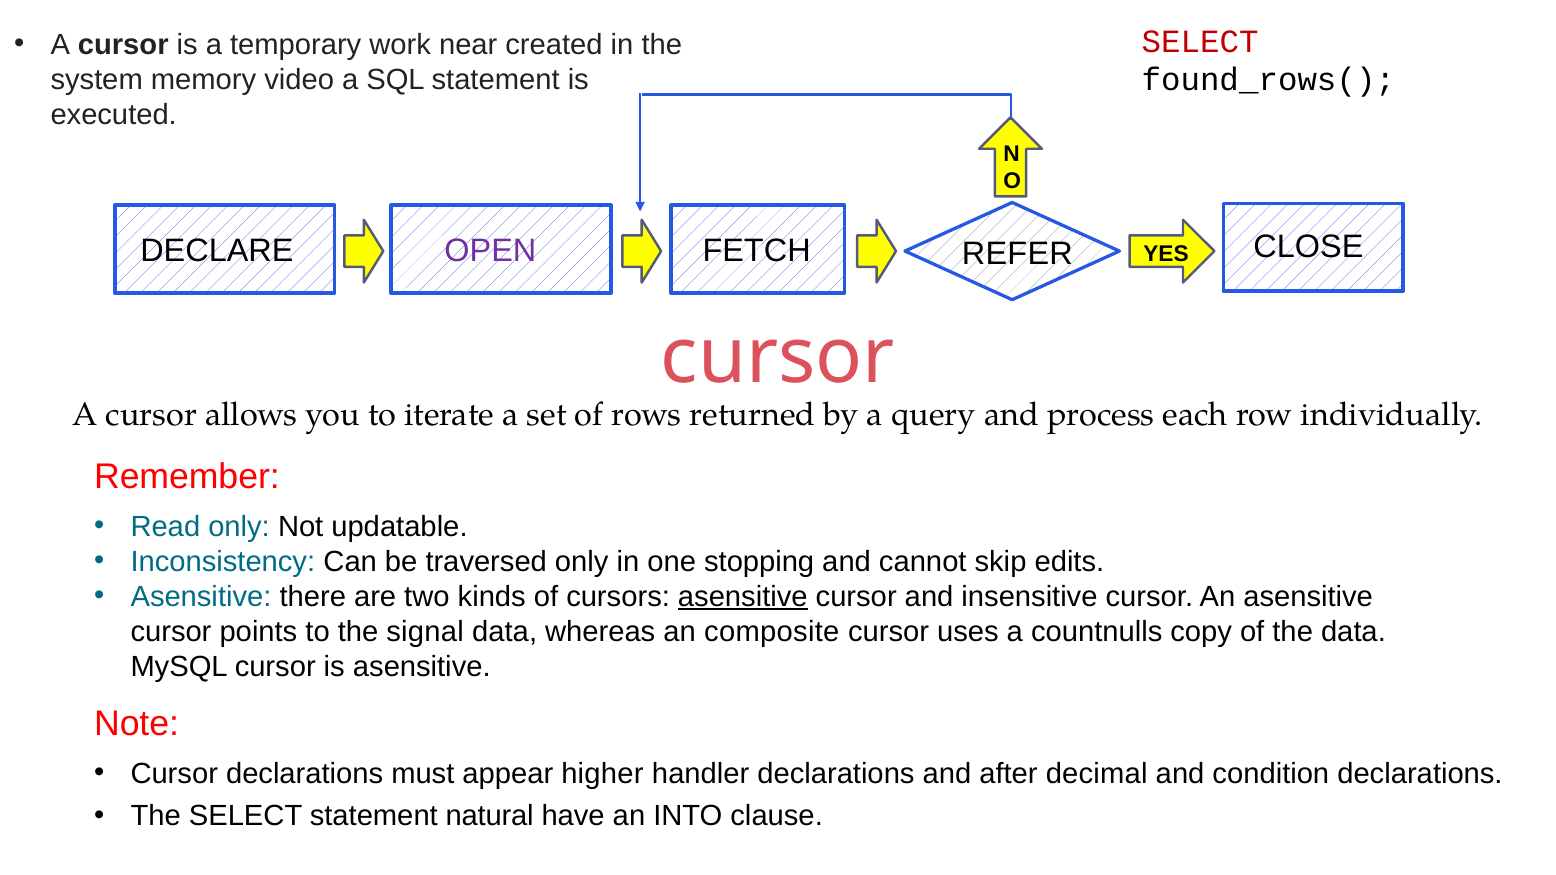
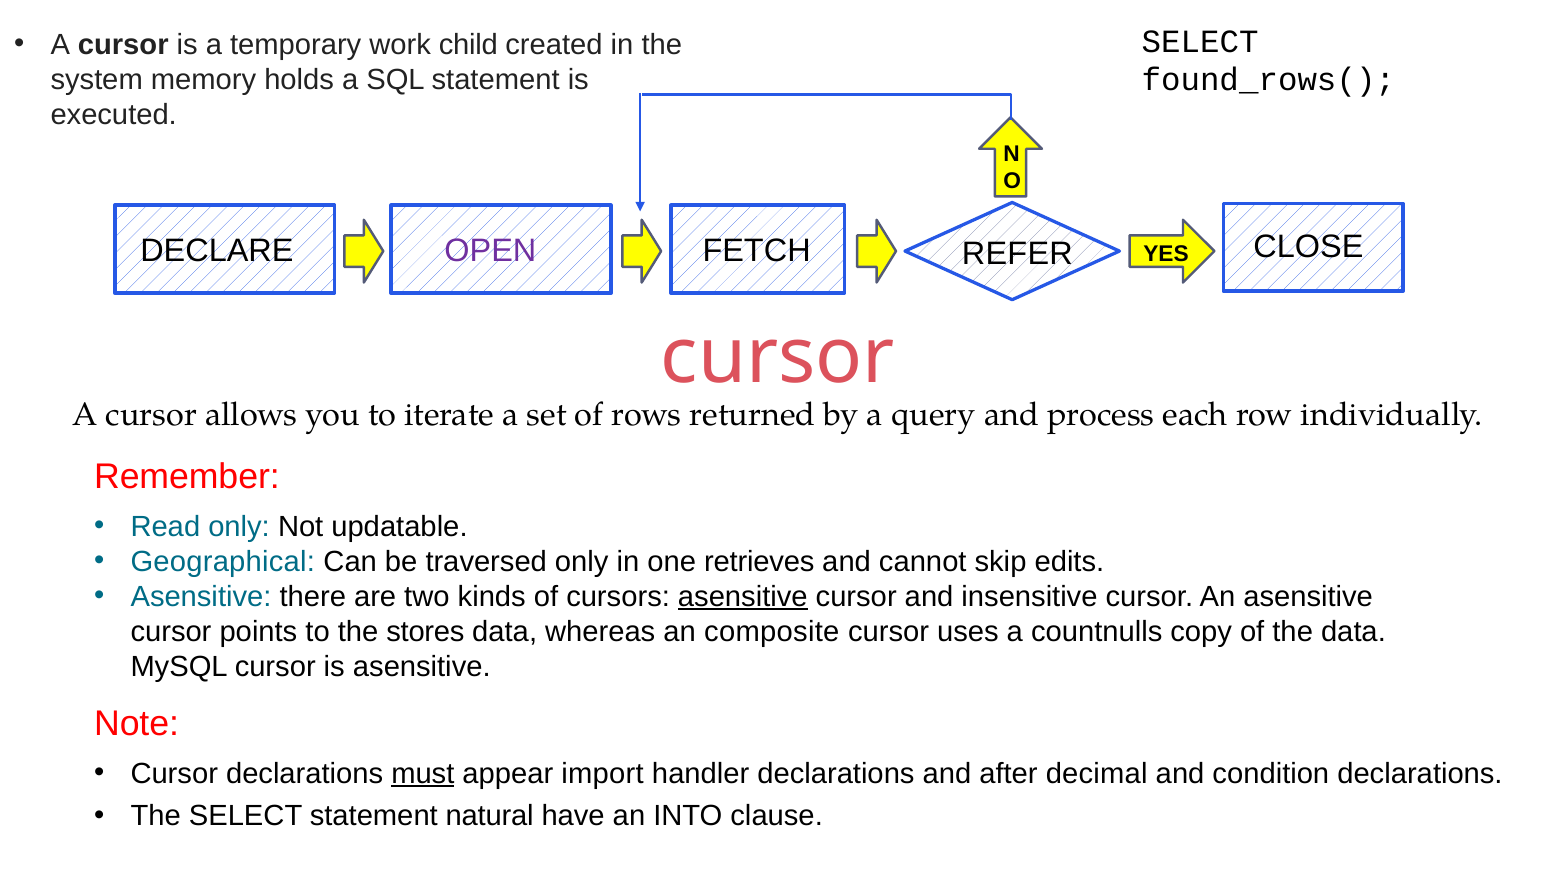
SELECT at (1200, 41) colour: red -> black
near: near -> child
video: video -> holds
Inconsistency: Inconsistency -> Geographical
stopping: stopping -> retrieves
signal: signal -> stores
must underline: none -> present
higher: higher -> import
